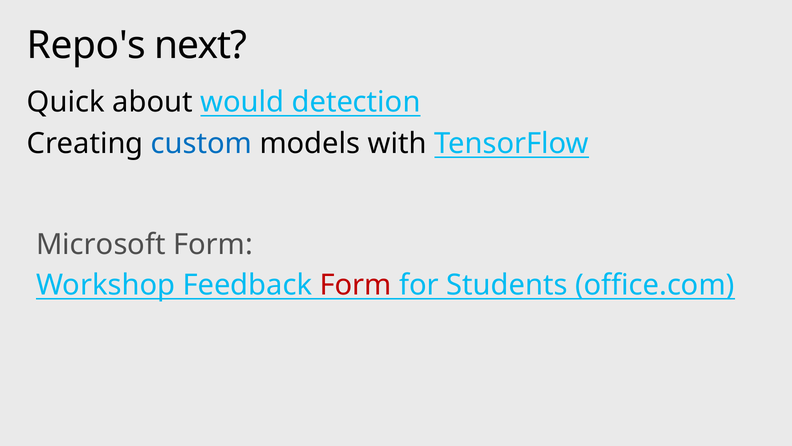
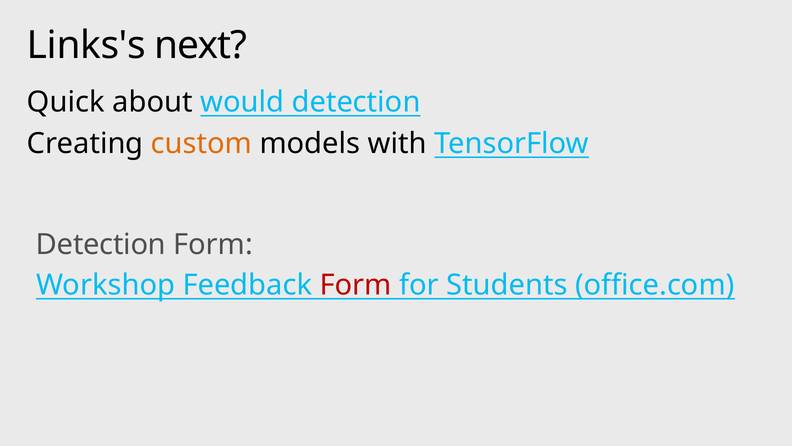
Repo's: Repo's -> Links's
custom colour: blue -> orange
Microsoft at (101, 244): Microsoft -> Detection
